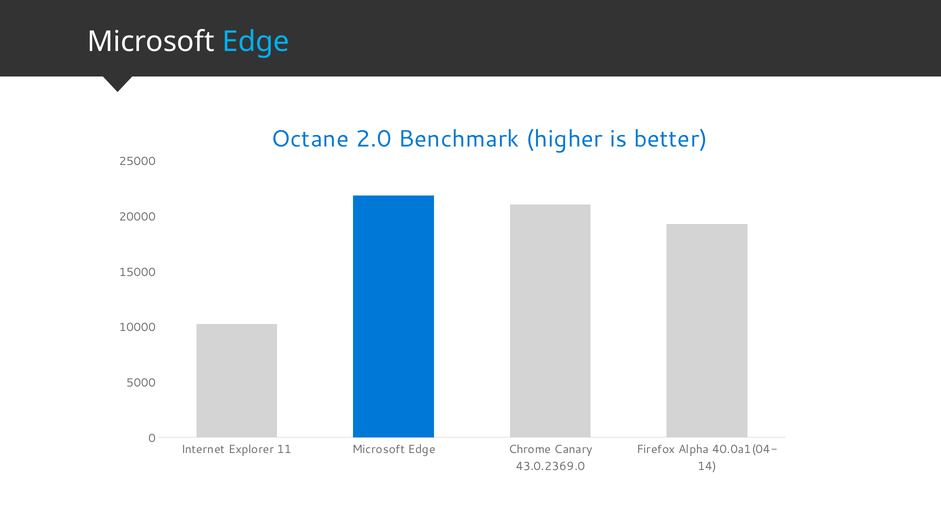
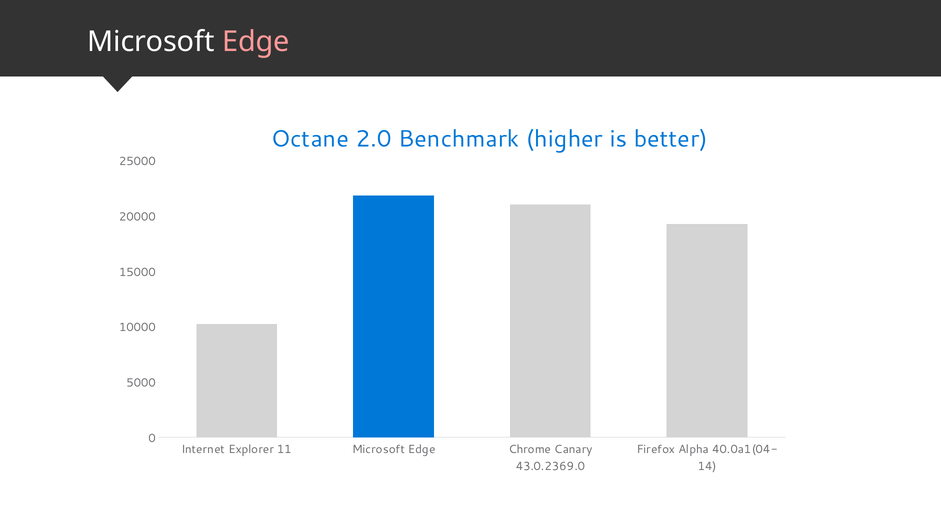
Edge at (256, 42) colour: light blue -> pink
